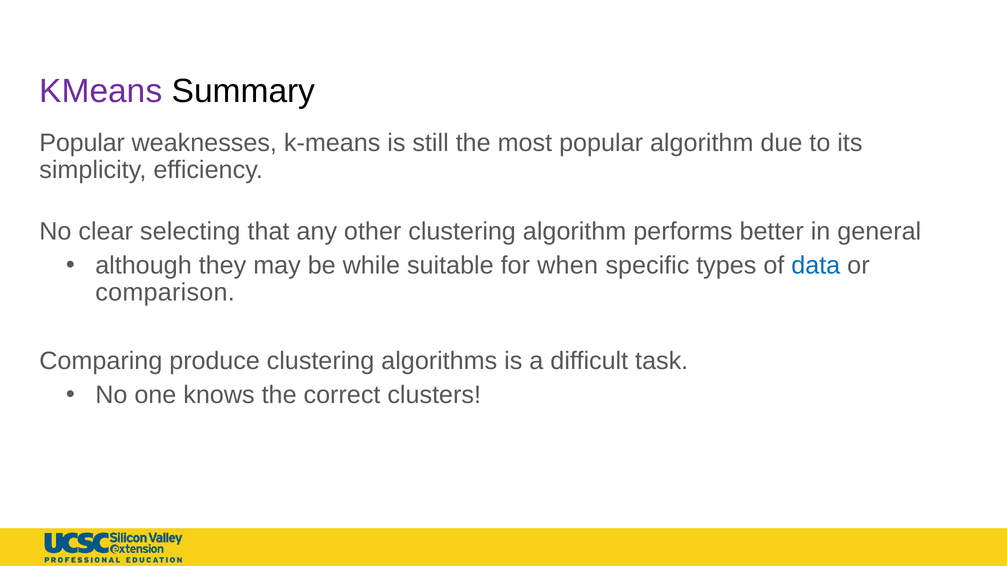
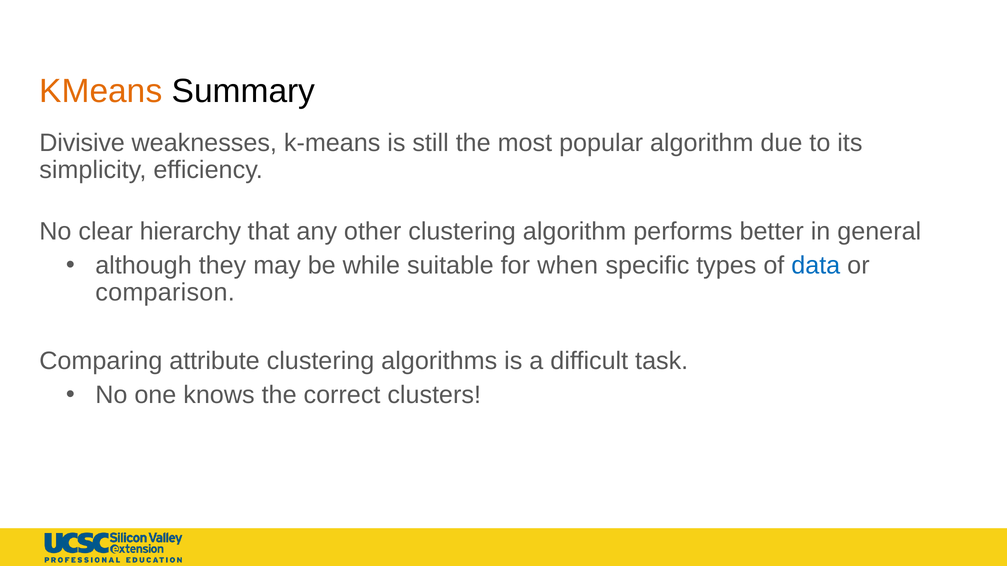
KMeans colour: purple -> orange
Popular at (82, 143): Popular -> Divisive
selecting: selecting -> hierarchy
produce: produce -> attribute
